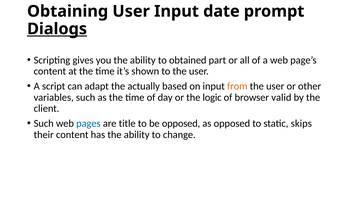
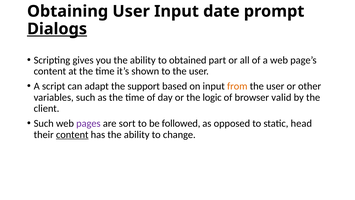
actually: actually -> support
pages colour: blue -> purple
title: title -> sort
be opposed: opposed -> followed
skips: skips -> head
content at (72, 134) underline: none -> present
